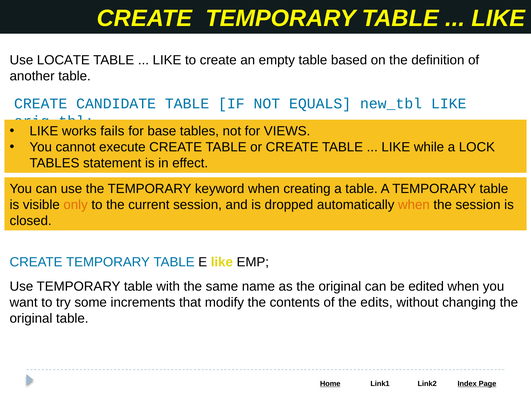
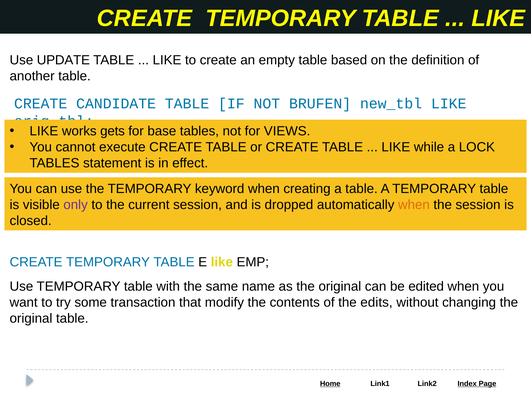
LOCATE: LOCATE -> UPDATE
EQUALS: EQUALS -> BRUFEN
fails: fails -> gets
only colour: orange -> purple
increments: increments -> transaction
